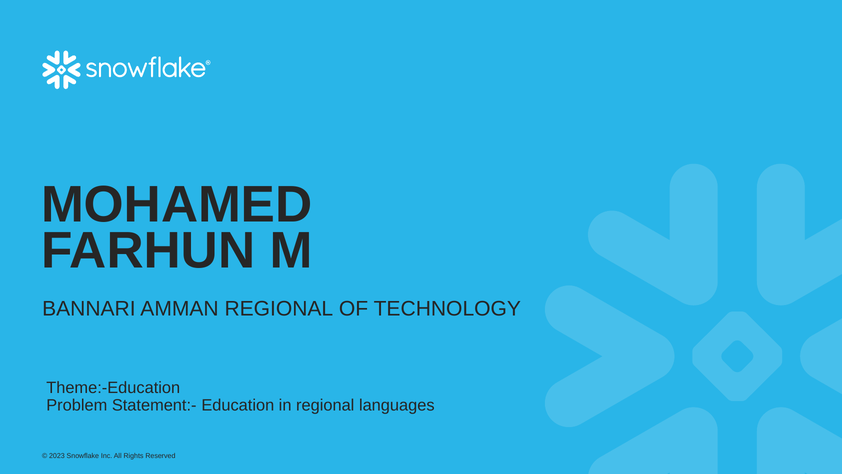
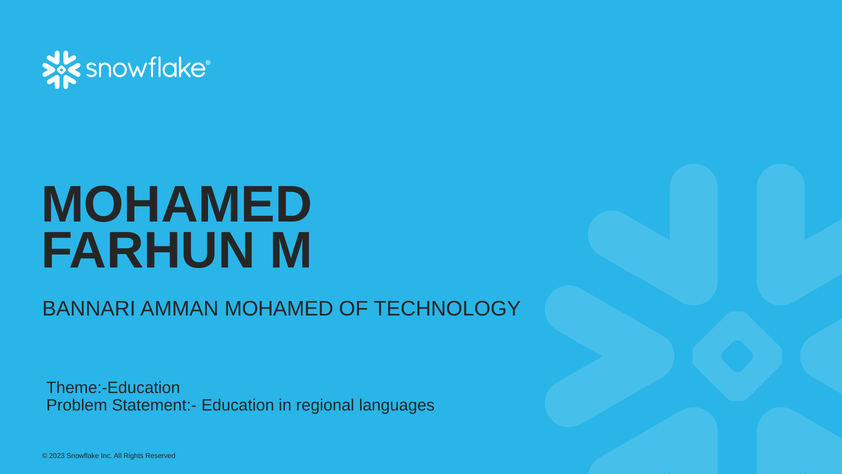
AMMAN REGIONAL: REGIONAL -> MOHAMED
